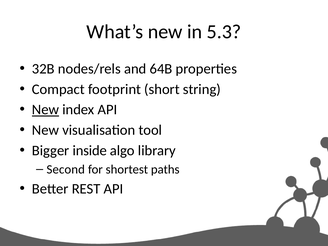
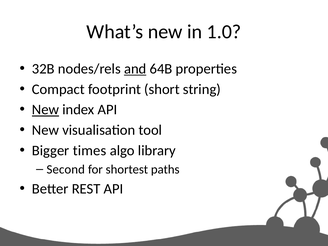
5.3: 5.3 -> 1.0
and underline: none -> present
inside: inside -> times
